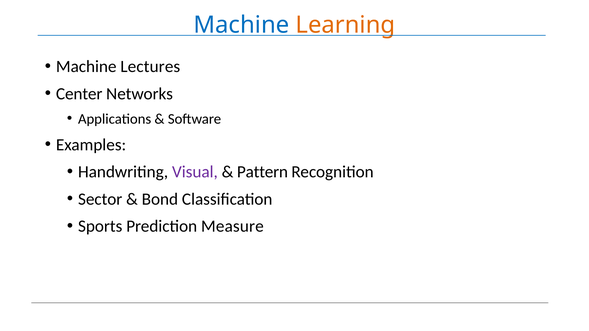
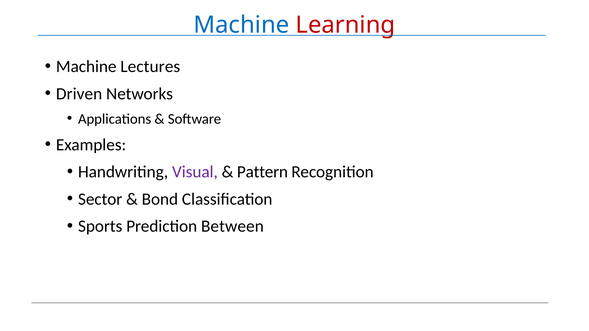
Learning colour: orange -> red
Center: Center -> Driven
Measure: Measure -> Between
